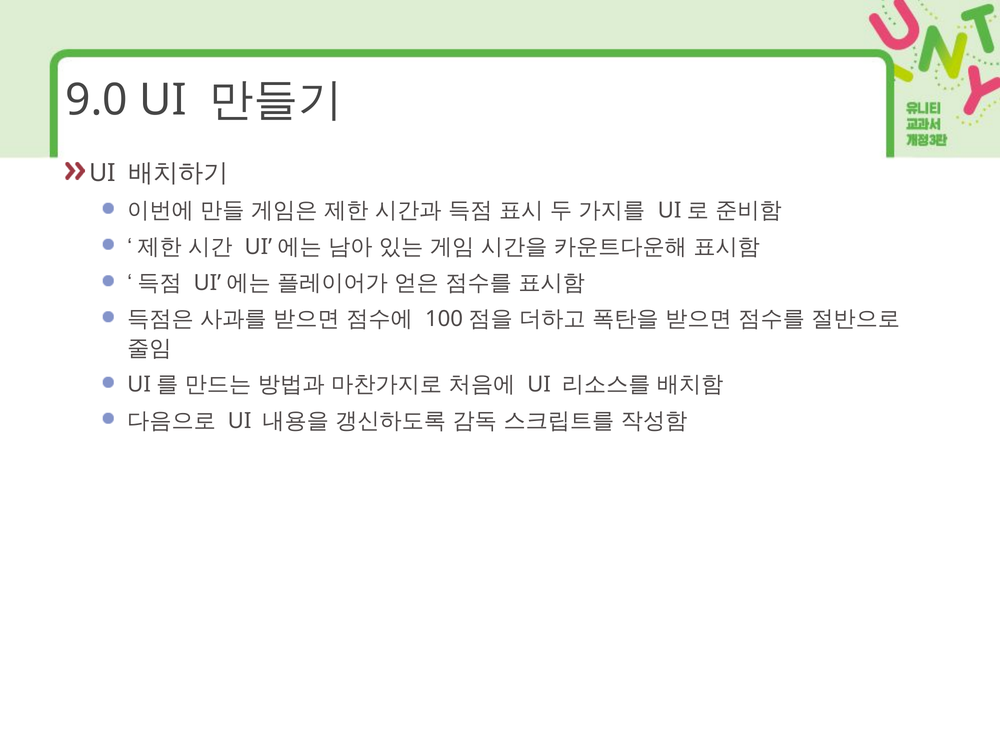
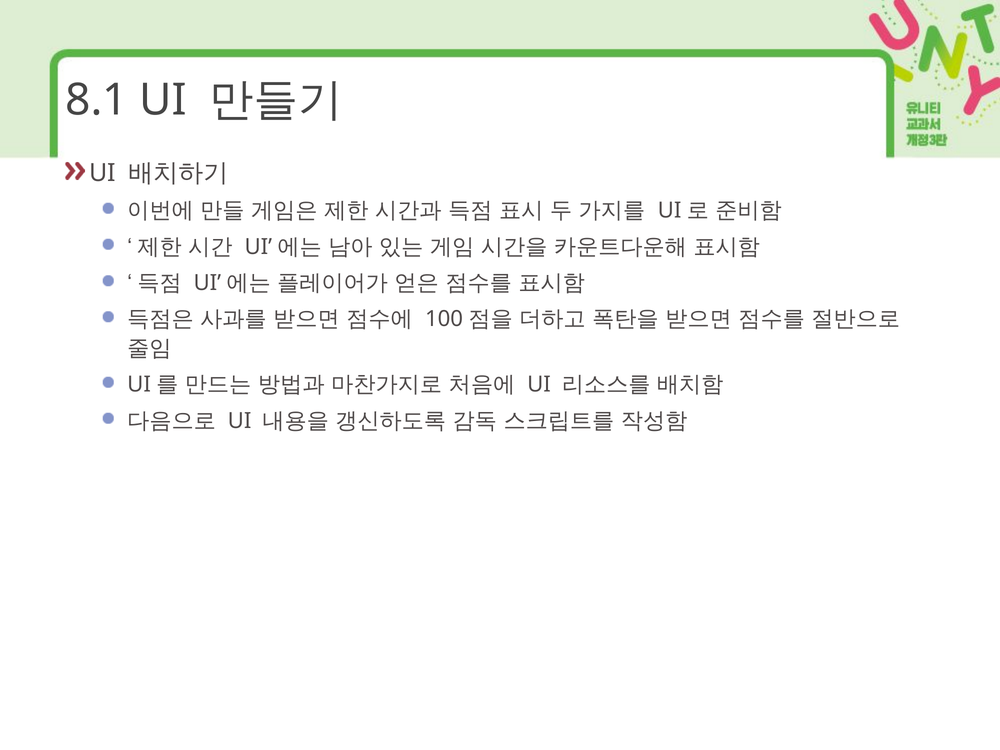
9.0: 9.0 -> 8.1
